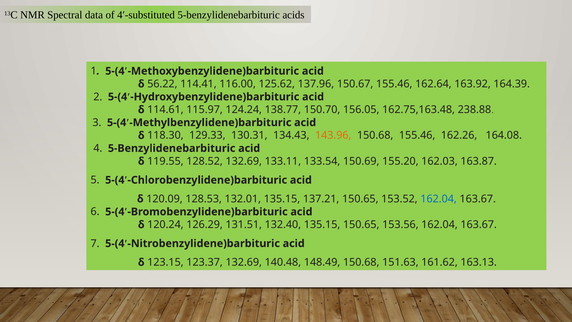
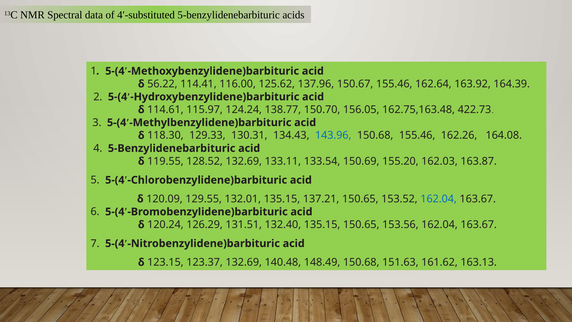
238.88: 238.88 -> 422.73
143.96 colour: orange -> blue
128.53: 128.53 -> 129.55
